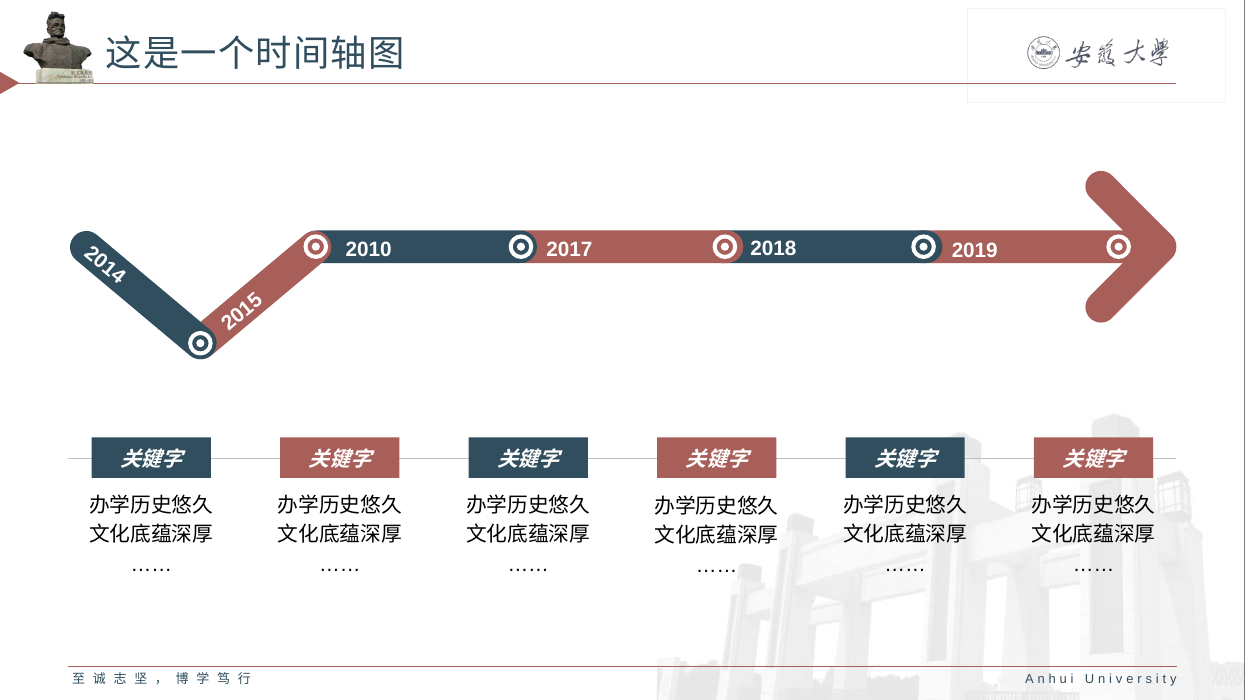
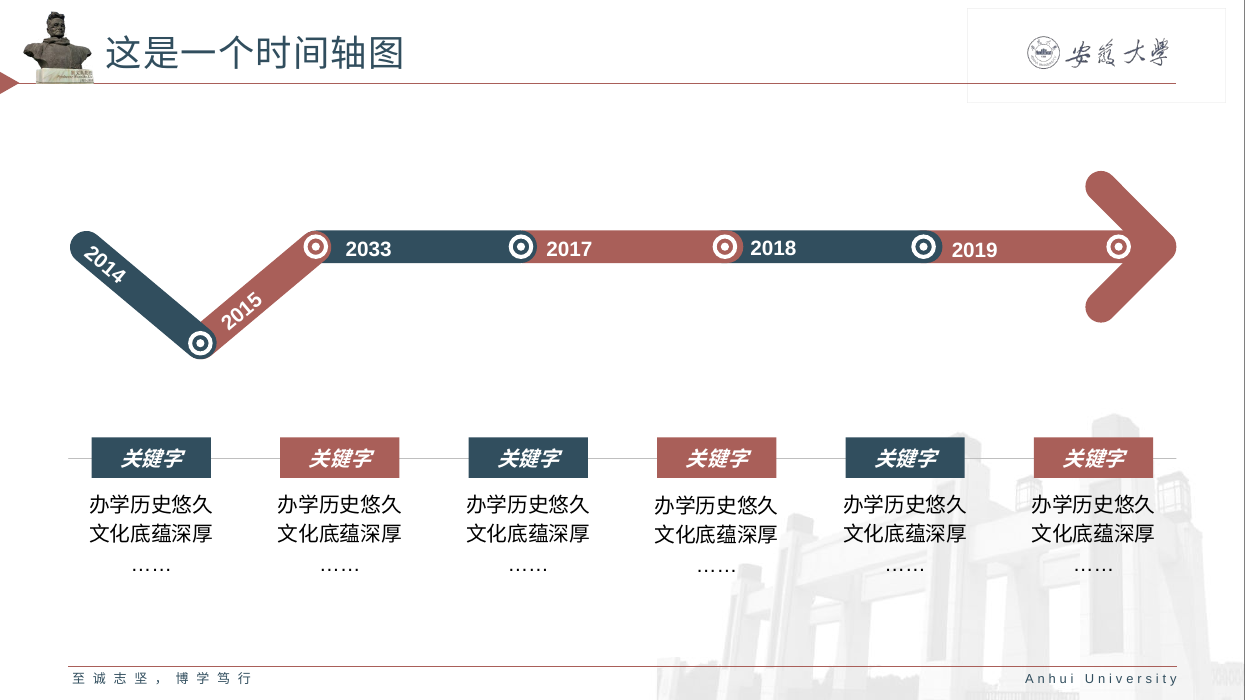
2010: 2010 -> 2033
